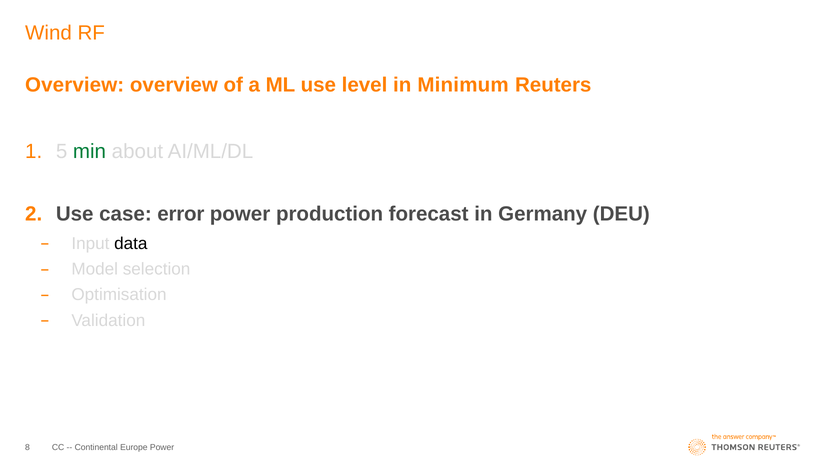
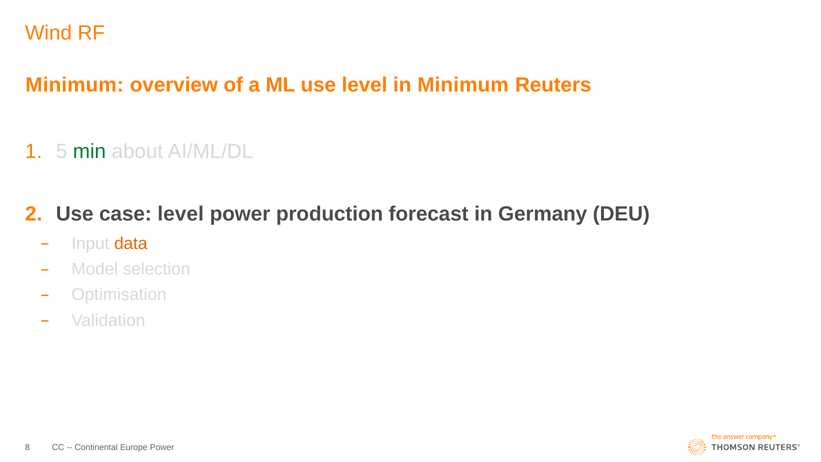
Overview at (75, 85): Overview -> Minimum
case error: error -> level
data colour: black -> orange
